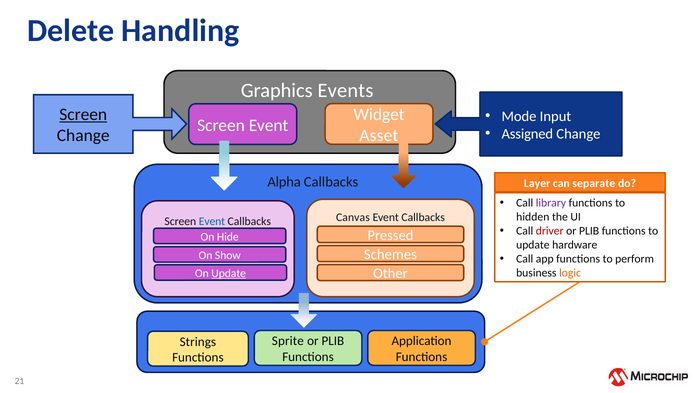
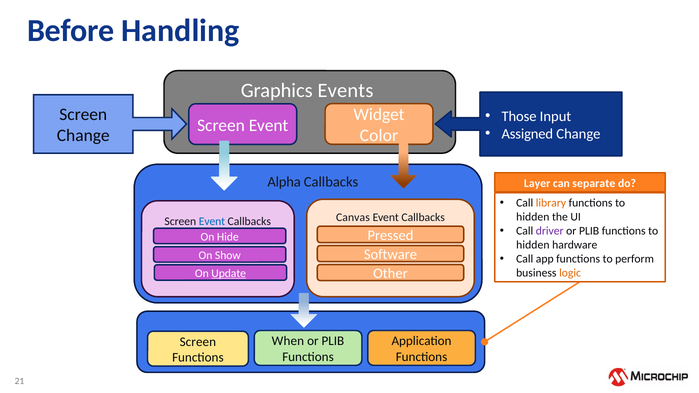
Delete: Delete -> Before
Screen at (83, 115) underline: present -> none
Mode: Mode -> Those
Asset: Asset -> Color
library colour: purple -> orange
driver colour: red -> purple
update at (533, 245): update -> hidden
Schemes: Schemes -> Software
Sprite: Sprite -> When
Strings at (198, 342): Strings -> Screen
